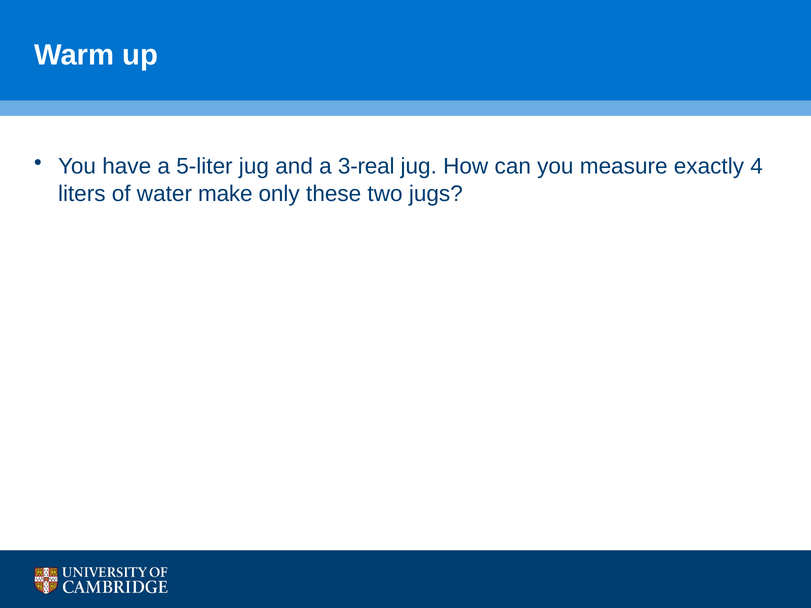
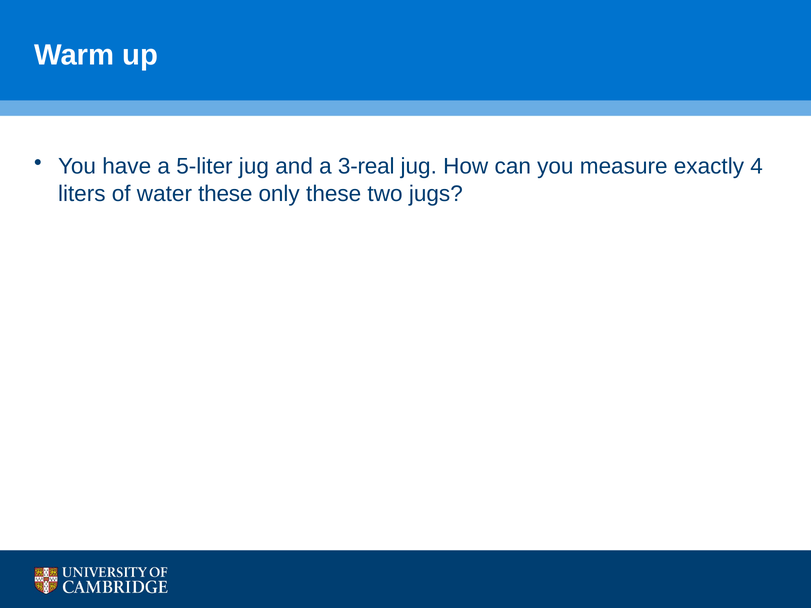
water make: make -> these
